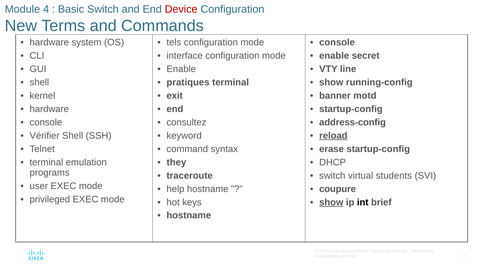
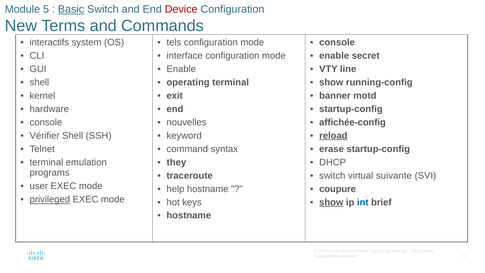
4: 4 -> 5
Basic underline: none -> present
hardware at (49, 42): hardware -> interactifs
pratiques: pratiques -> operating
consultez: consultez -> nouvelles
address-config: address-config -> affichée-config
students: students -> suivante
privileged underline: none -> present
int colour: black -> blue
